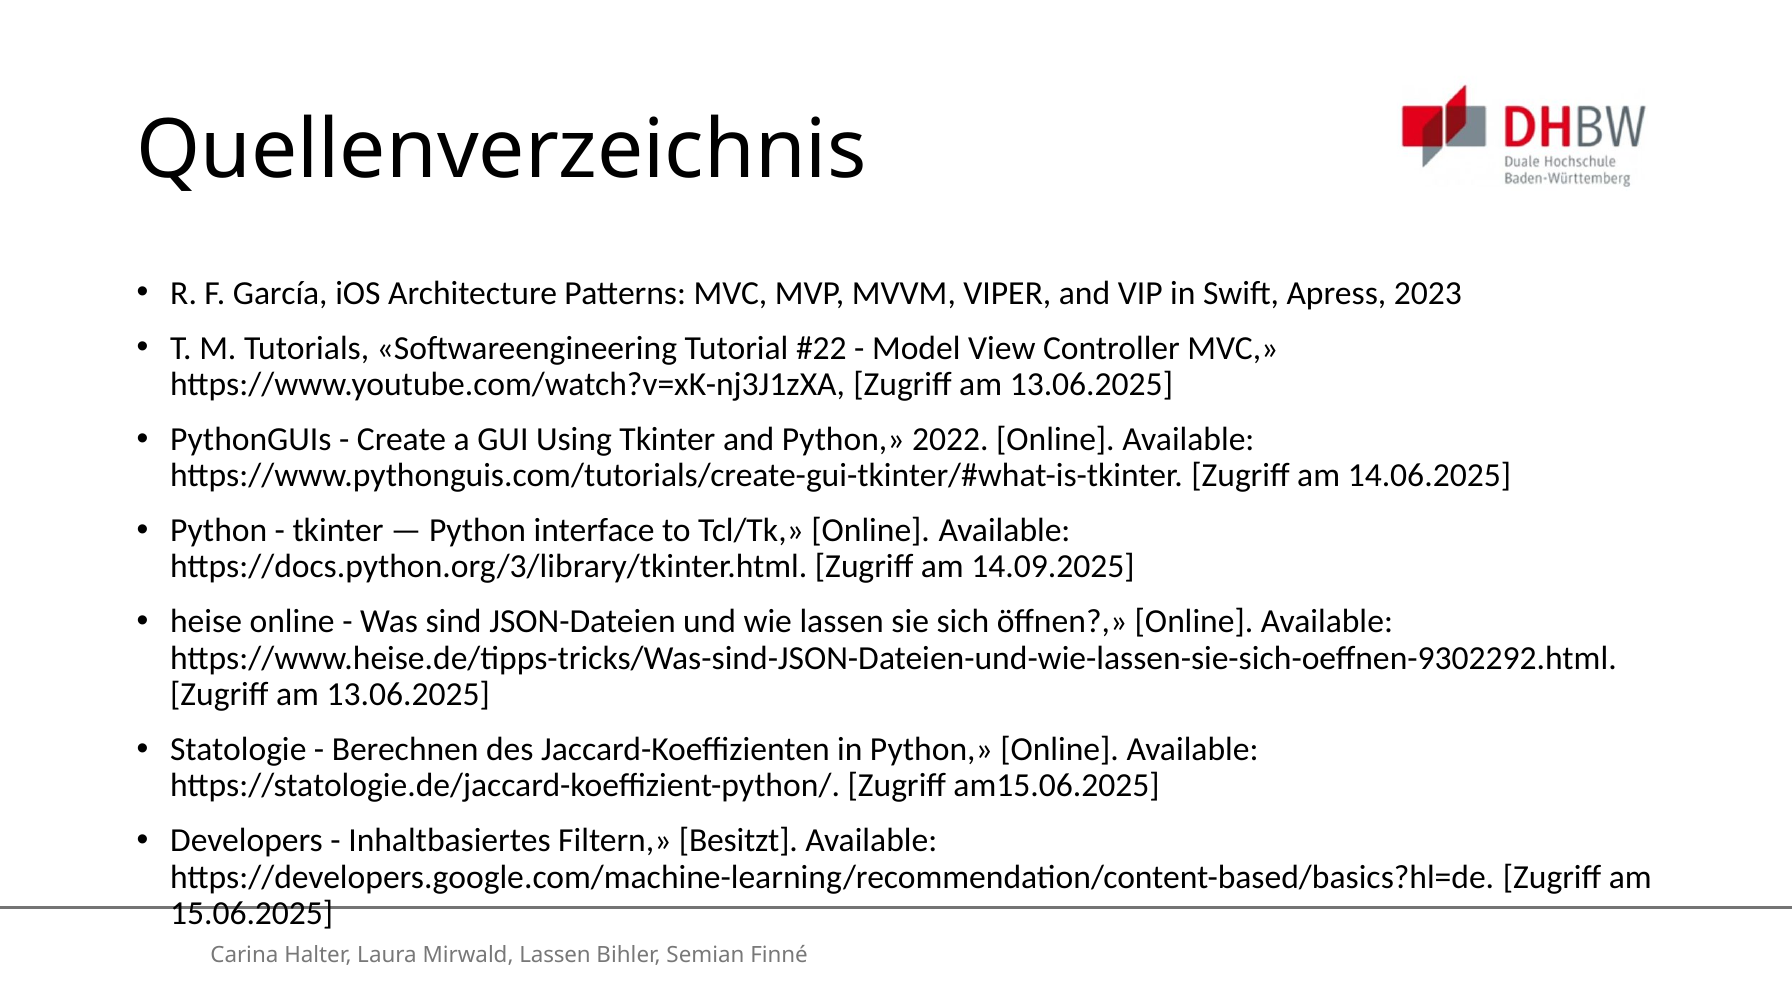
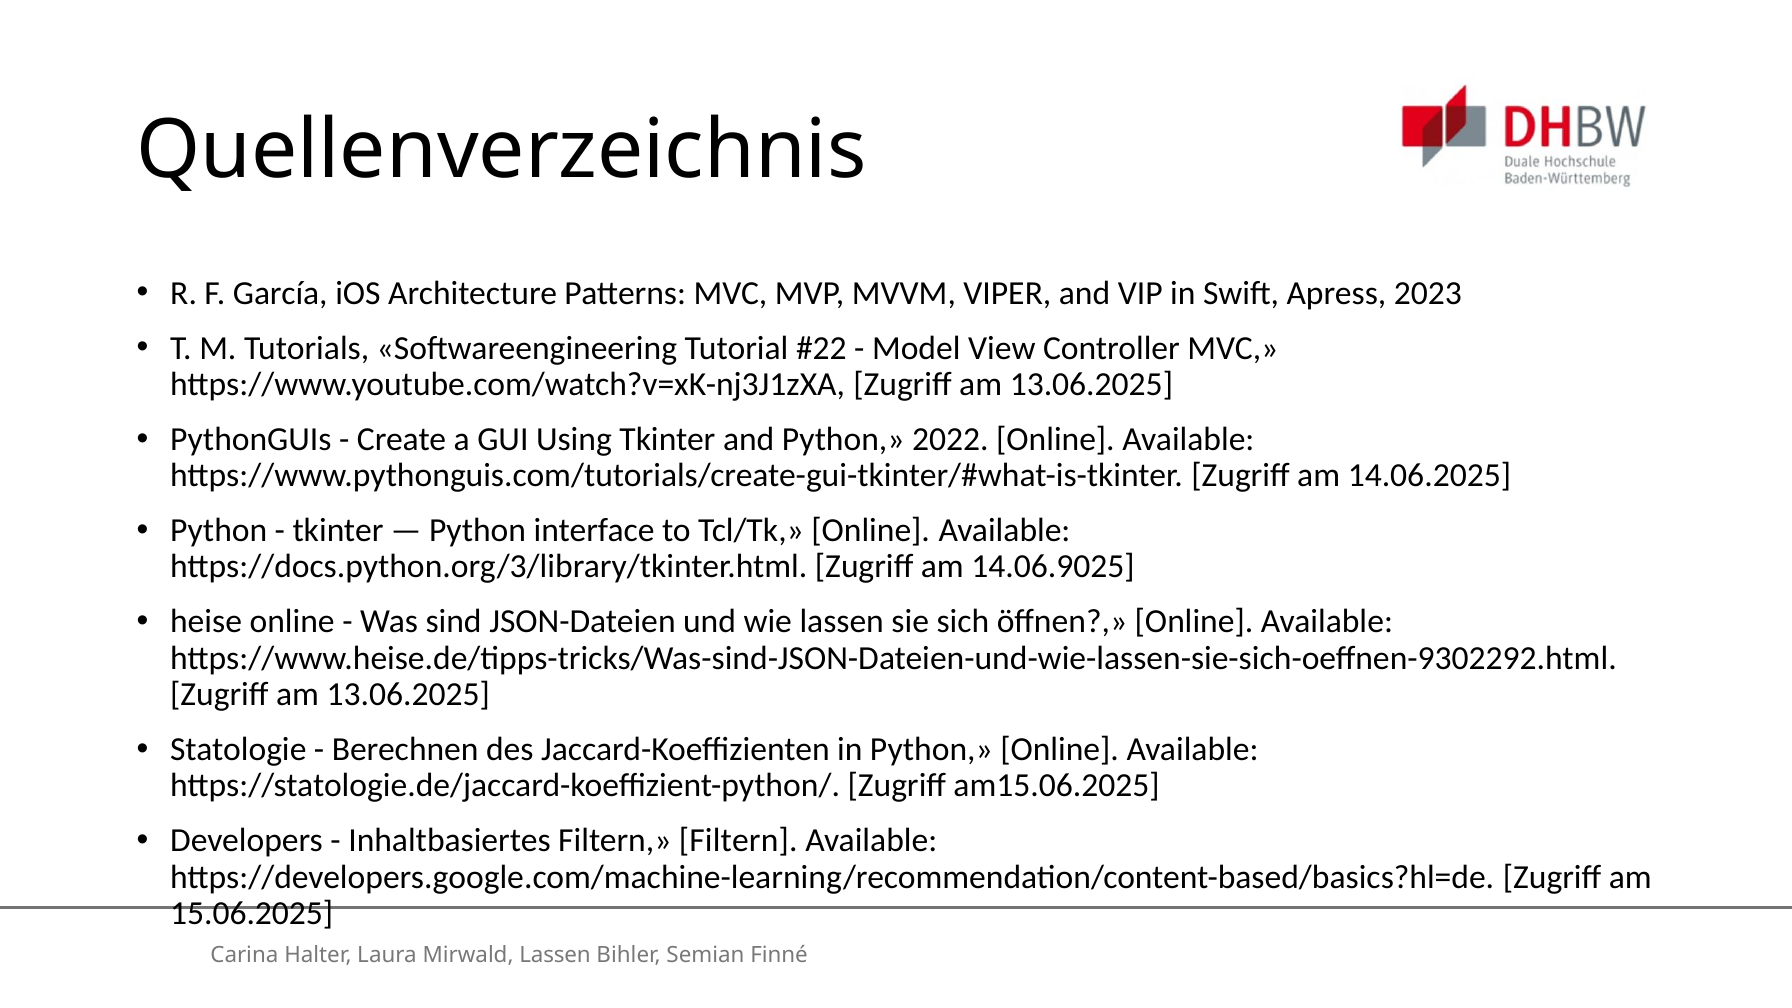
14.09.2025: 14.09.2025 -> 14.06.9025
Filtern Besitzt: Besitzt -> Filtern
